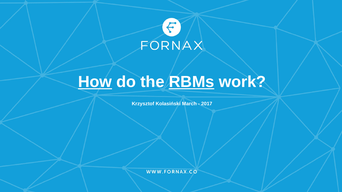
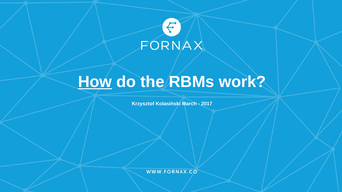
RBMs underline: present -> none
